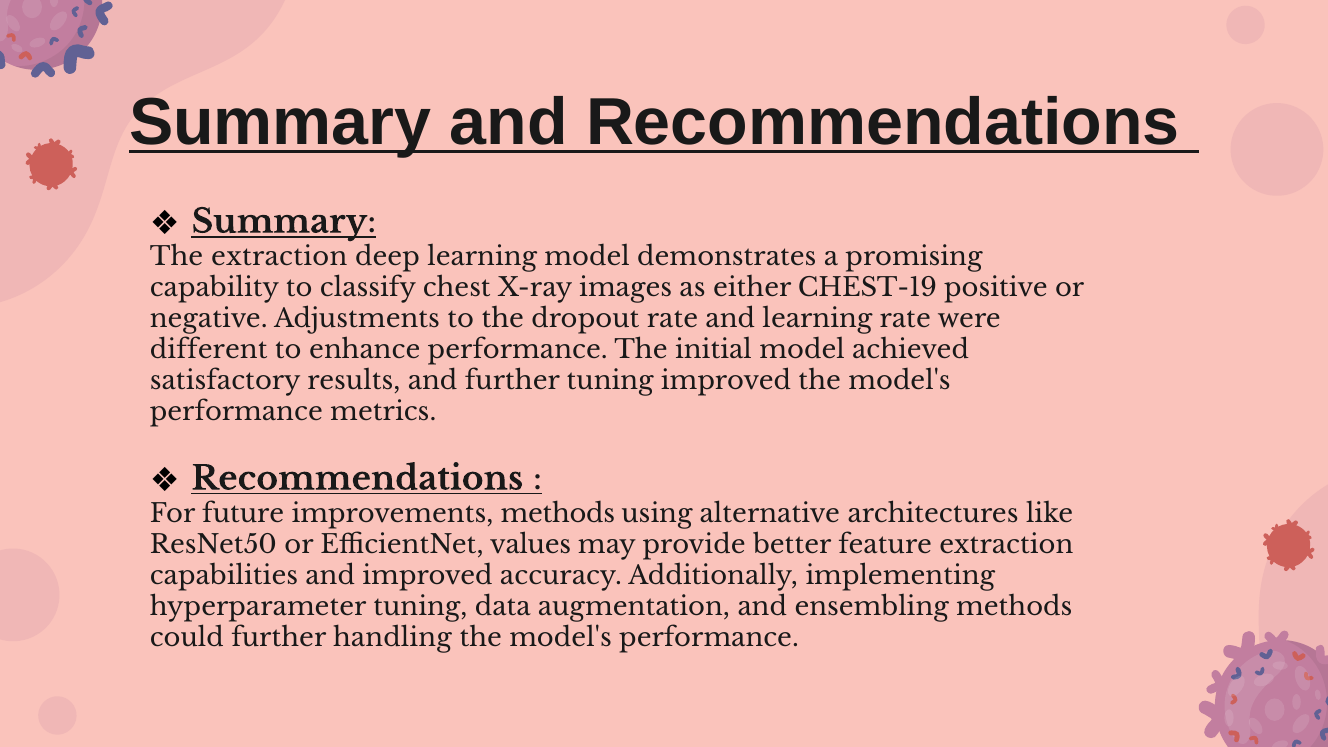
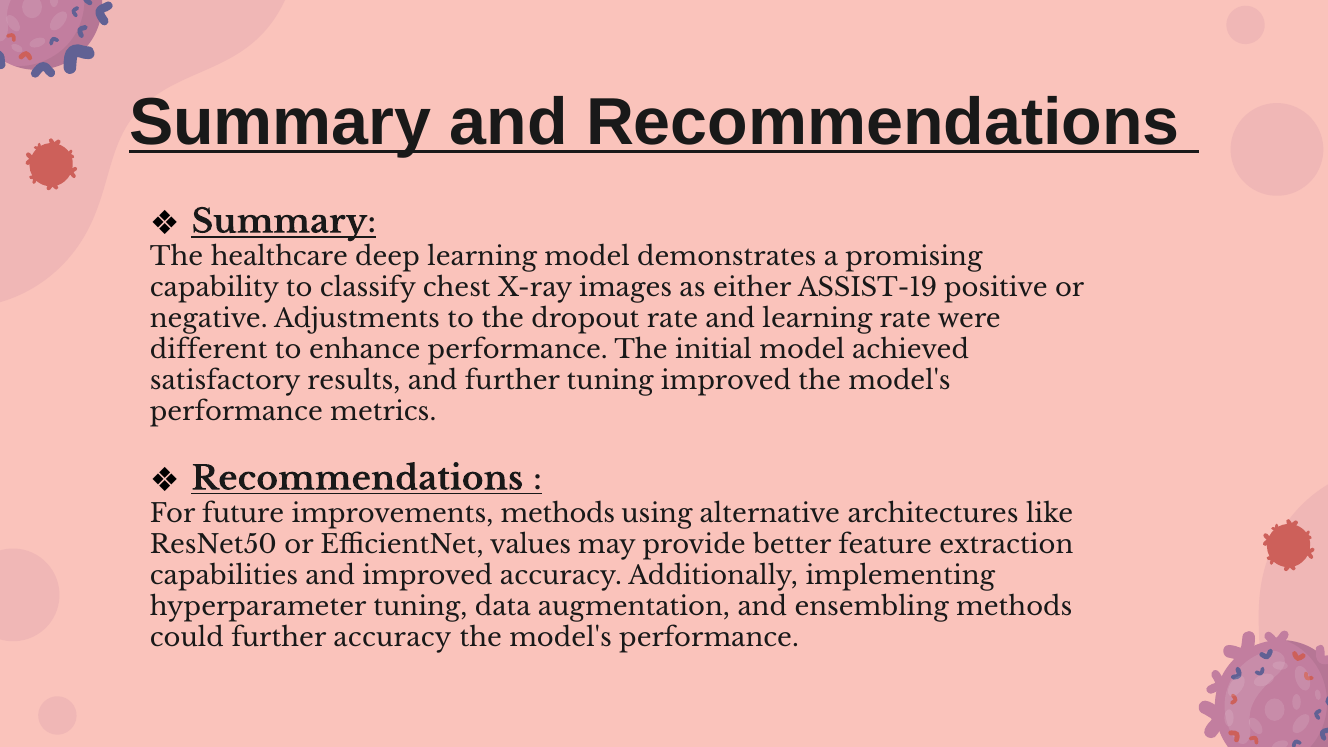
The extraction: extraction -> healthcare
CHEST-19: CHEST-19 -> ASSIST-19
further handling: handling -> accuracy
